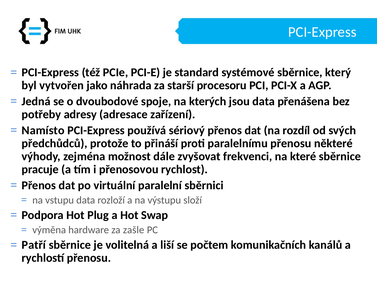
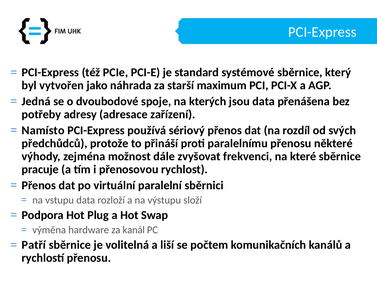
procesoru: procesoru -> maximum
zašle: zašle -> kanál
